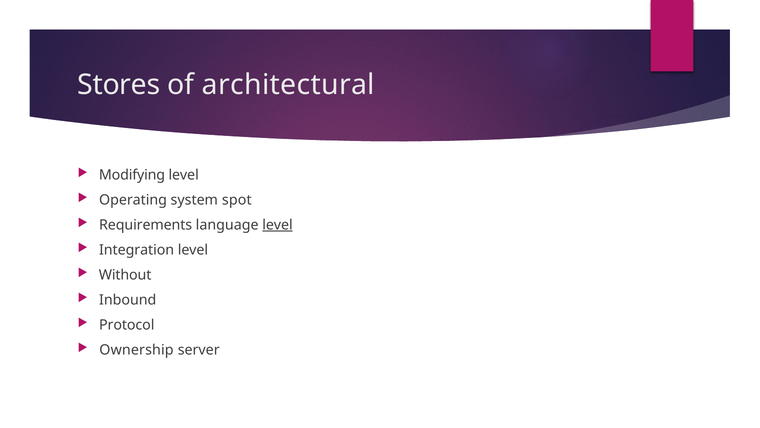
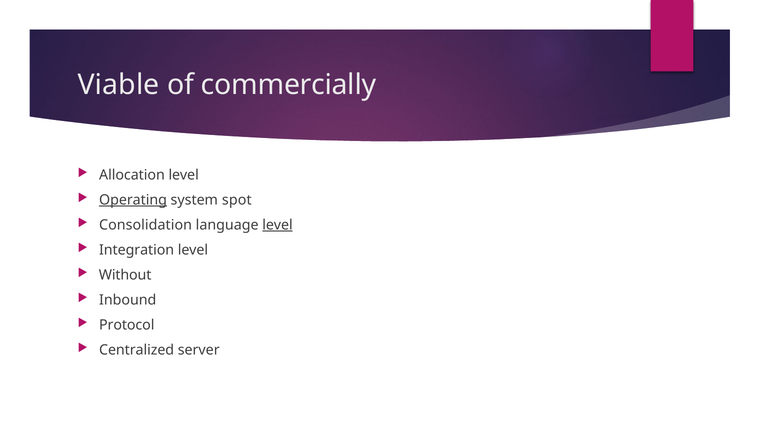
Stores: Stores -> Viable
architectural: architectural -> commercially
Modifying: Modifying -> Allocation
Operating underline: none -> present
Requirements: Requirements -> Consolidation
Ownership: Ownership -> Centralized
